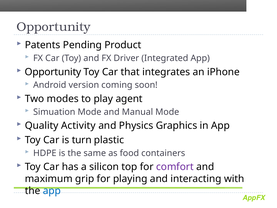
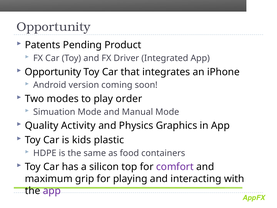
agent: agent -> order
turn: turn -> kids
app at (52, 191) colour: blue -> purple
